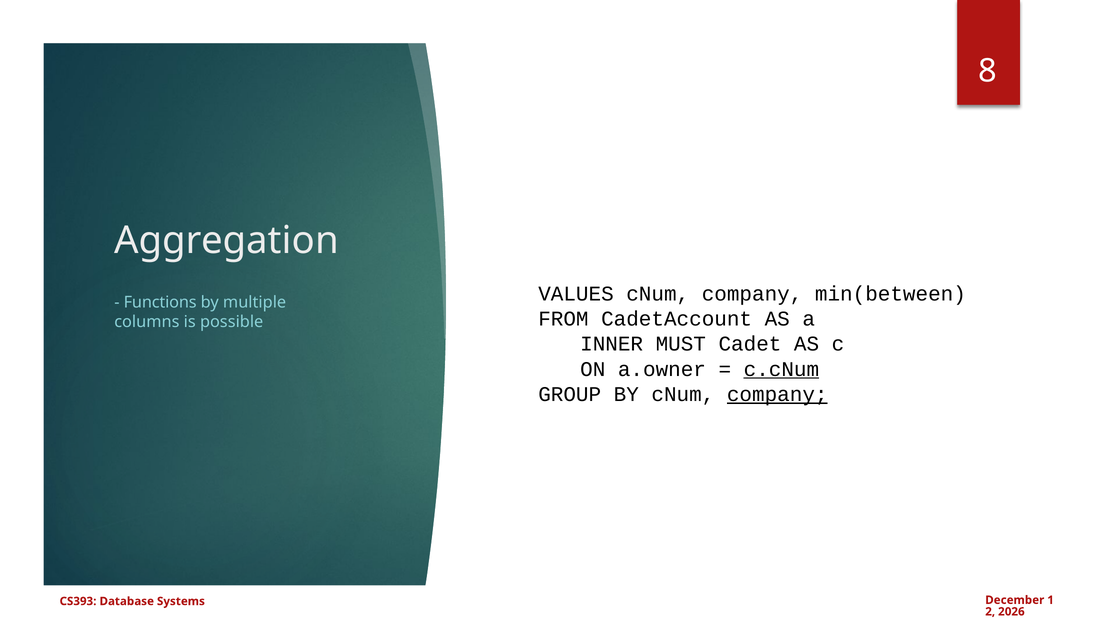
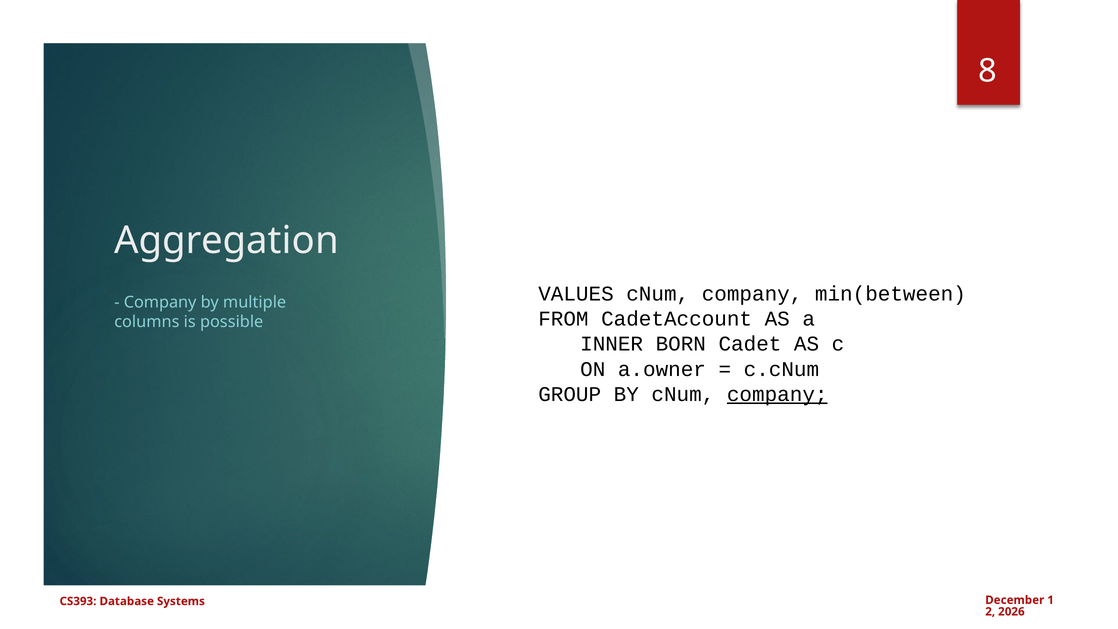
Functions at (160, 302): Functions -> Company
MUST: MUST -> BORN
c.cNum underline: present -> none
